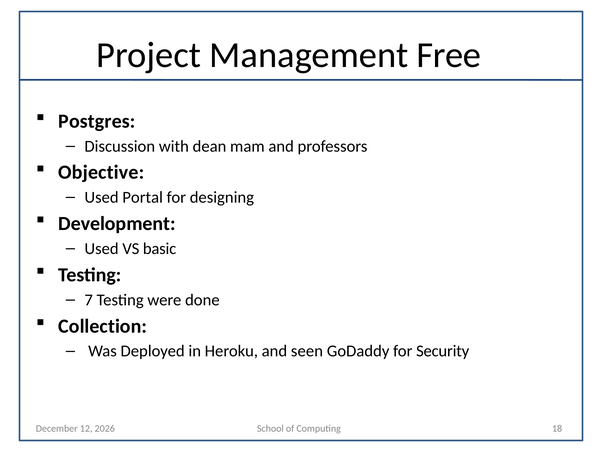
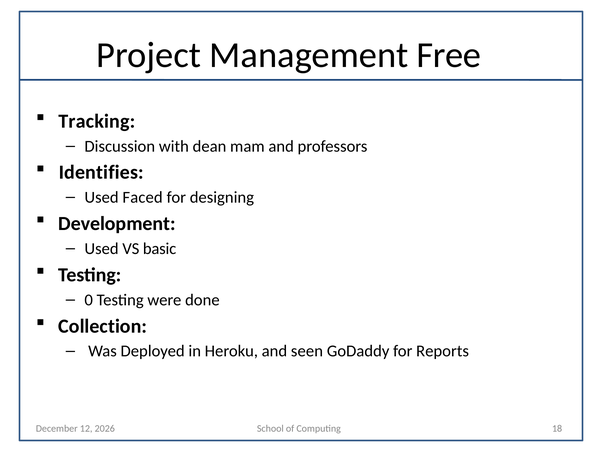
Postgres: Postgres -> Tracking
Objective: Objective -> Identifies
Portal: Portal -> Faced
7: 7 -> 0
Security: Security -> Reports
